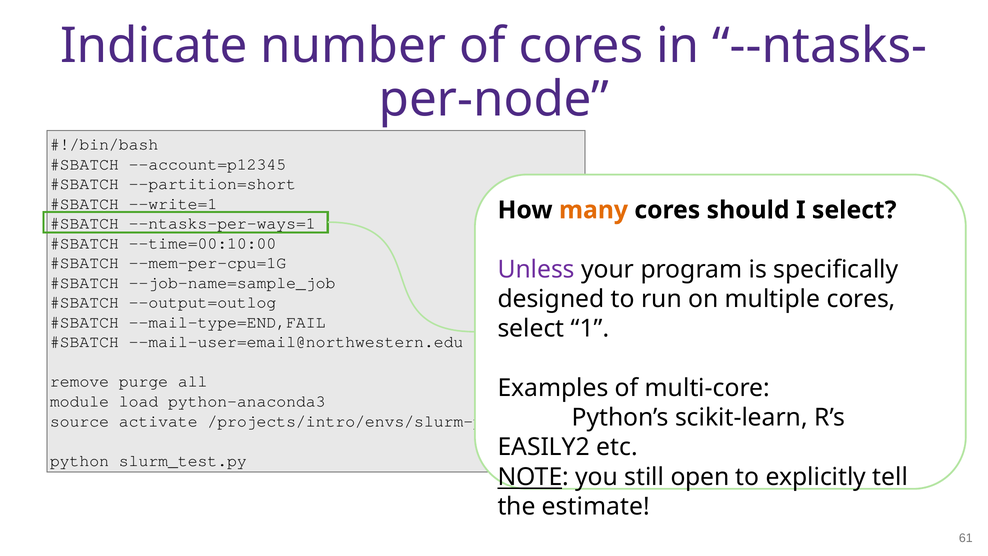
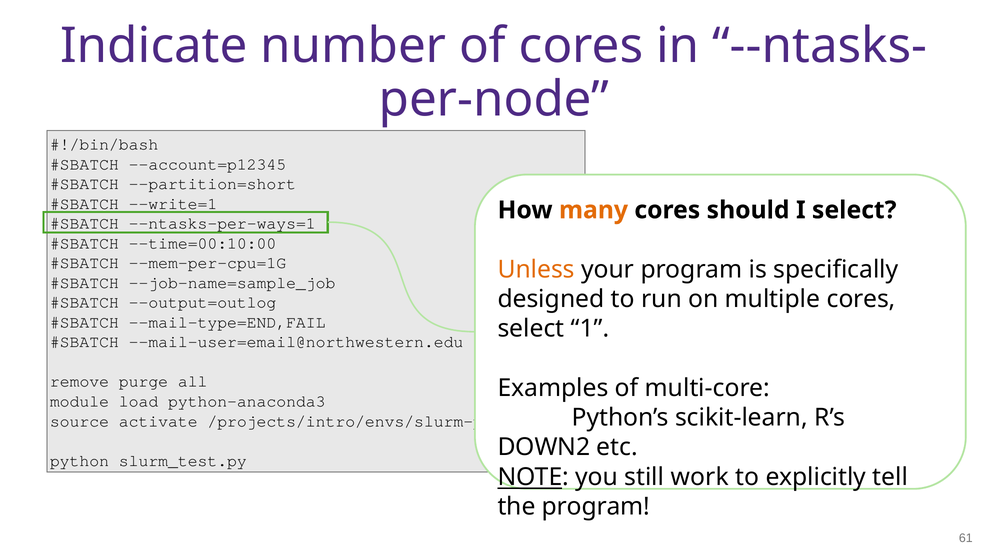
Unless colour: purple -> orange
EASILY2: EASILY2 -> DOWN2
open: open -> work
the estimate: estimate -> program
